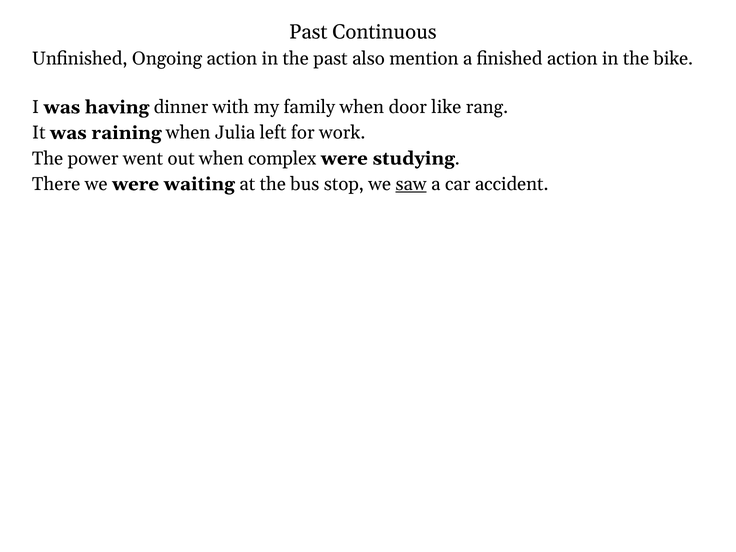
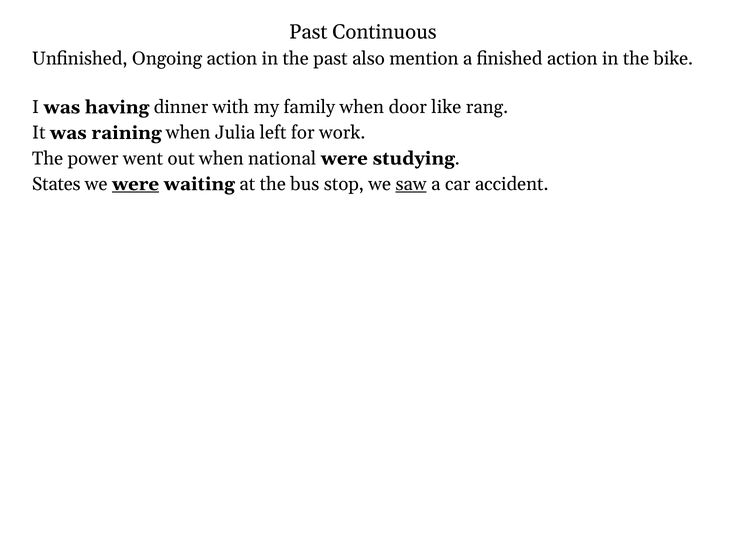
complex: complex -> national
There: There -> States
were at (136, 184) underline: none -> present
